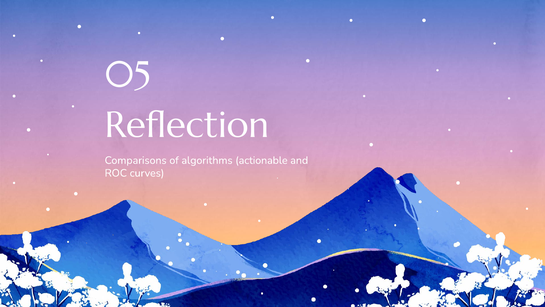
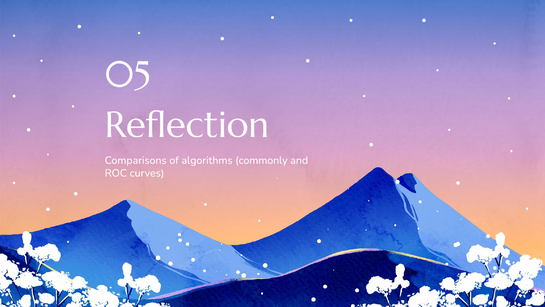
actionable: actionable -> commonly
